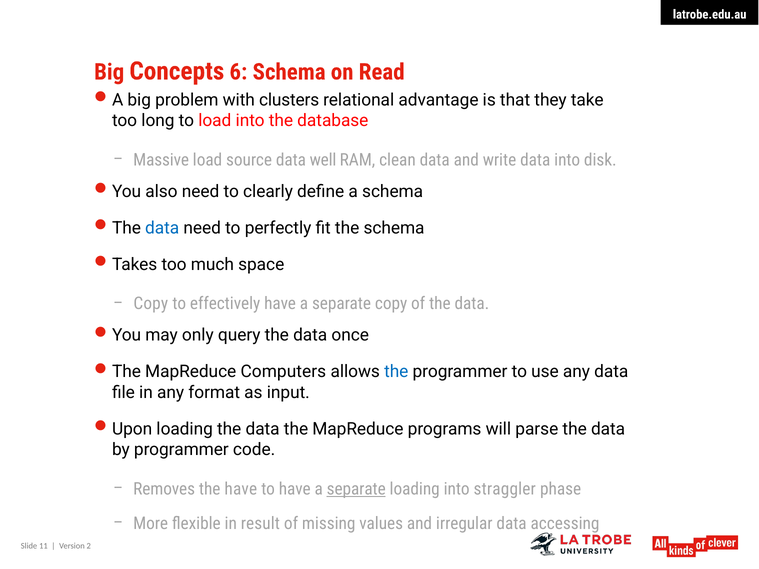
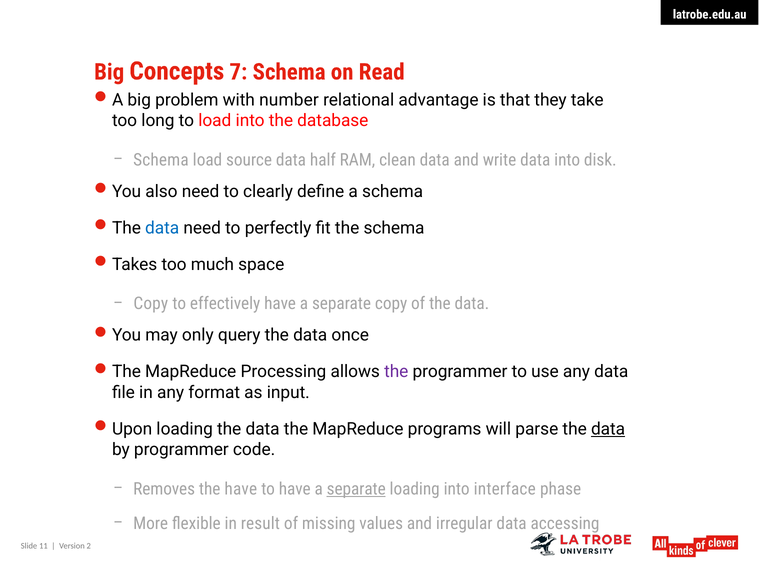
6: 6 -> 7
clusters: clusters -> number
Massive at (161, 160): Massive -> Schema
well: well -> half
Computers: Computers -> Processing
the at (396, 372) colour: blue -> purple
data at (608, 429) underline: none -> present
straggler: straggler -> interface
